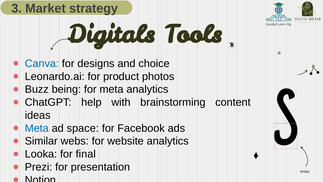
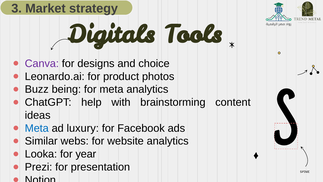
Canva colour: blue -> purple
space: space -> luxury
final: final -> year
